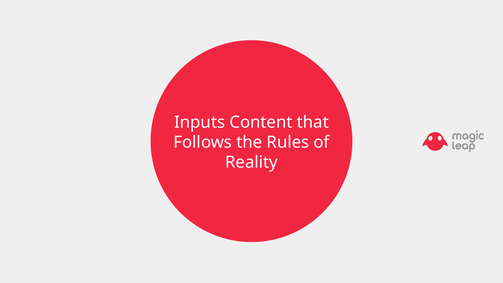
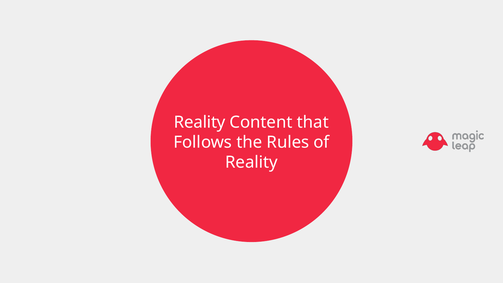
Inputs at (200, 122): Inputs -> Reality
